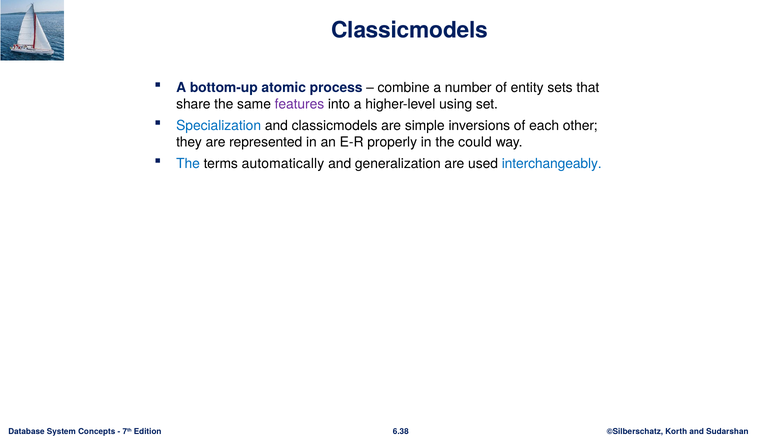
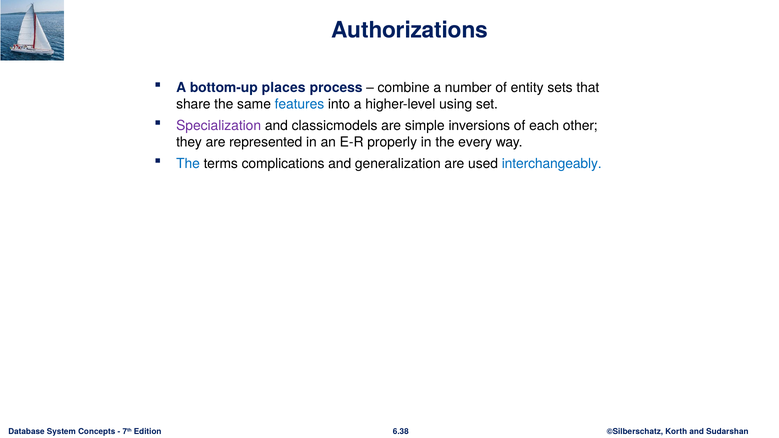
Classicmodels at (410, 30): Classicmodels -> Authorizations
atomic: atomic -> places
features colour: purple -> blue
Specialization colour: blue -> purple
could: could -> every
automatically: automatically -> complications
